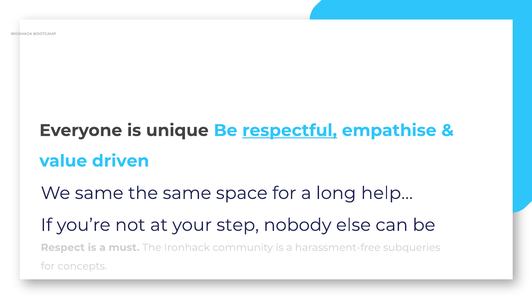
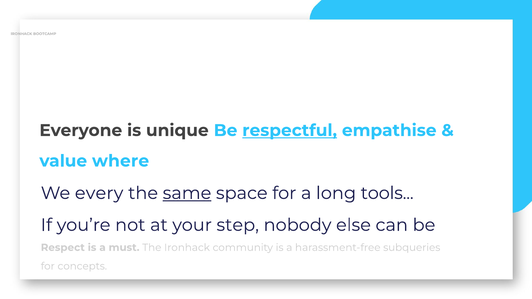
driven: driven -> where
We same: same -> every
same at (187, 193) underline: none -> present
help: help -> tools
